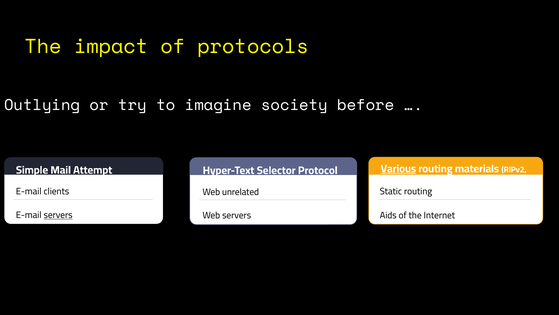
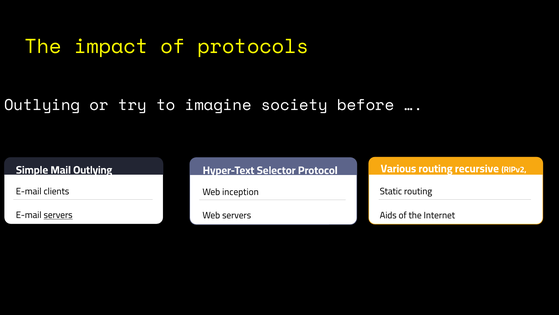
Various underline: present -> none
materials: materials -> recursive
Mail Attempt: Attempt -> Outlying
unrelated: unrelated -> inception
